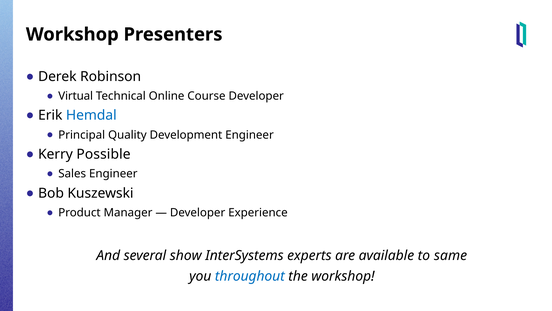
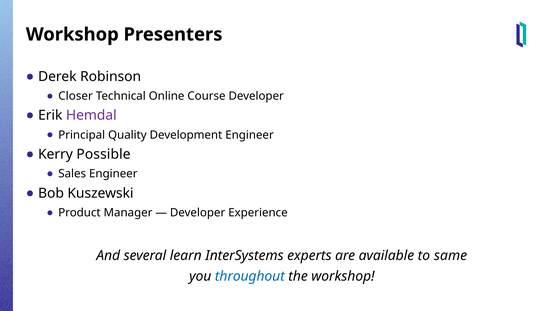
Virtual: Virtual -> Closer
Hemdal colour: blue -> purple
show: show -> learn
